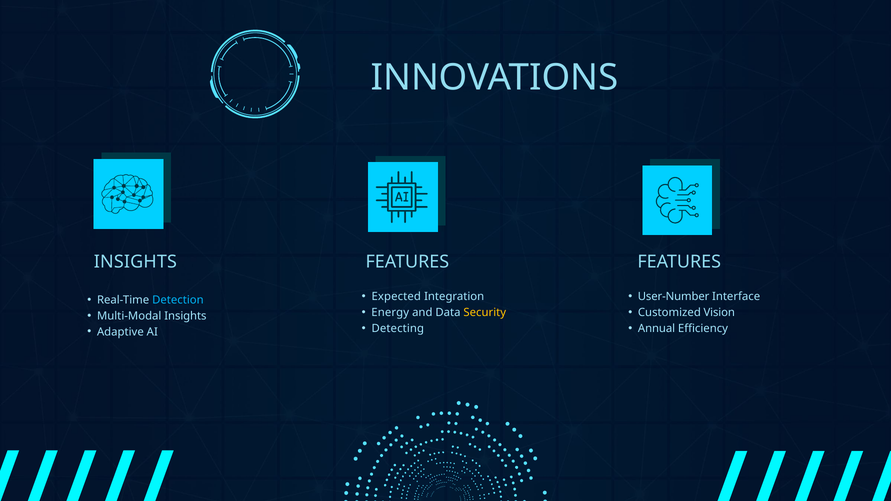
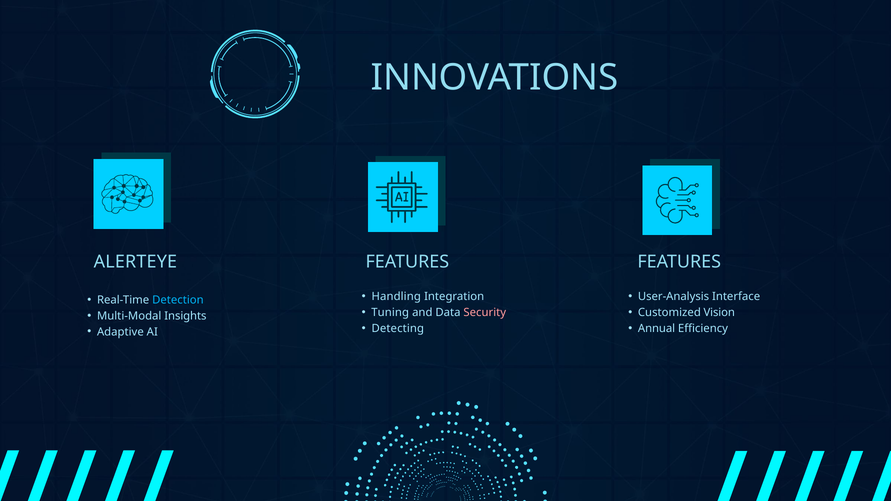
INSIGHTS at (135, 262): INSIGHTS -> ALERTEYE
Expected: Expected -> Handling
User-Number: User-Number -> User-Analysis
Energy: Energy -> Tuning
Security colour: yellow -> pink
